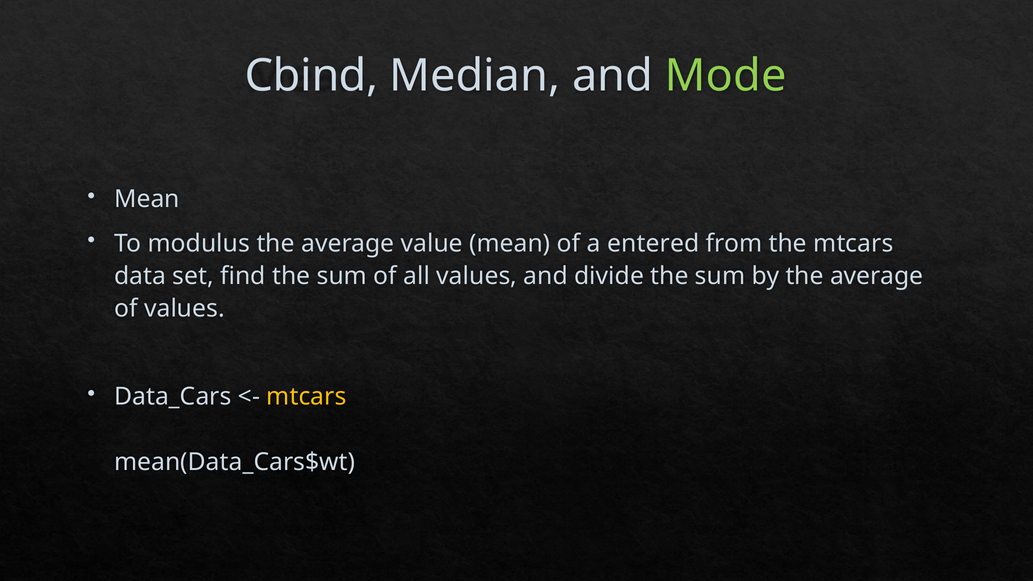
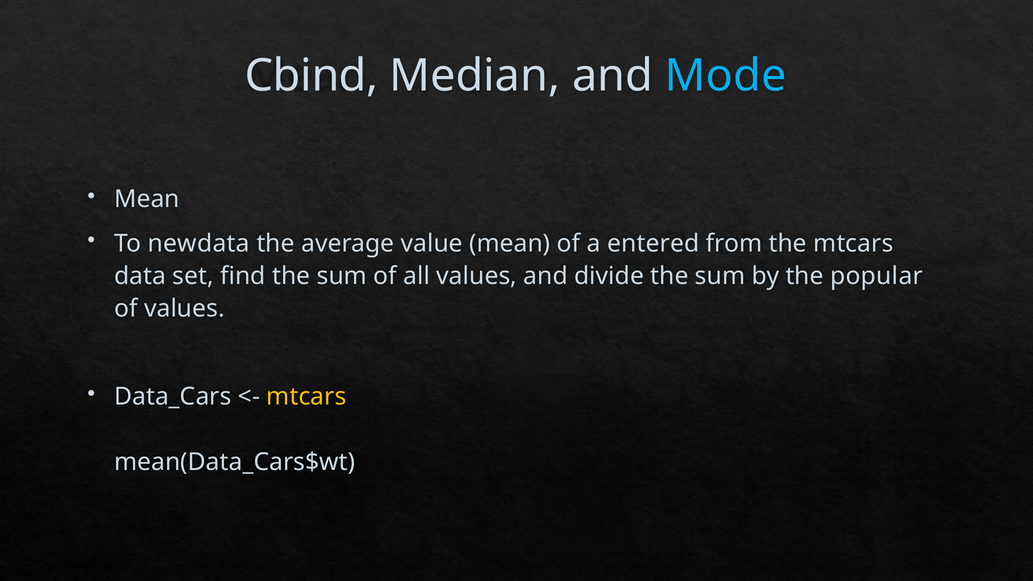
Mode colour: light green -> light blue
modulus: modulus -> newdata
by the average: average -> popular
